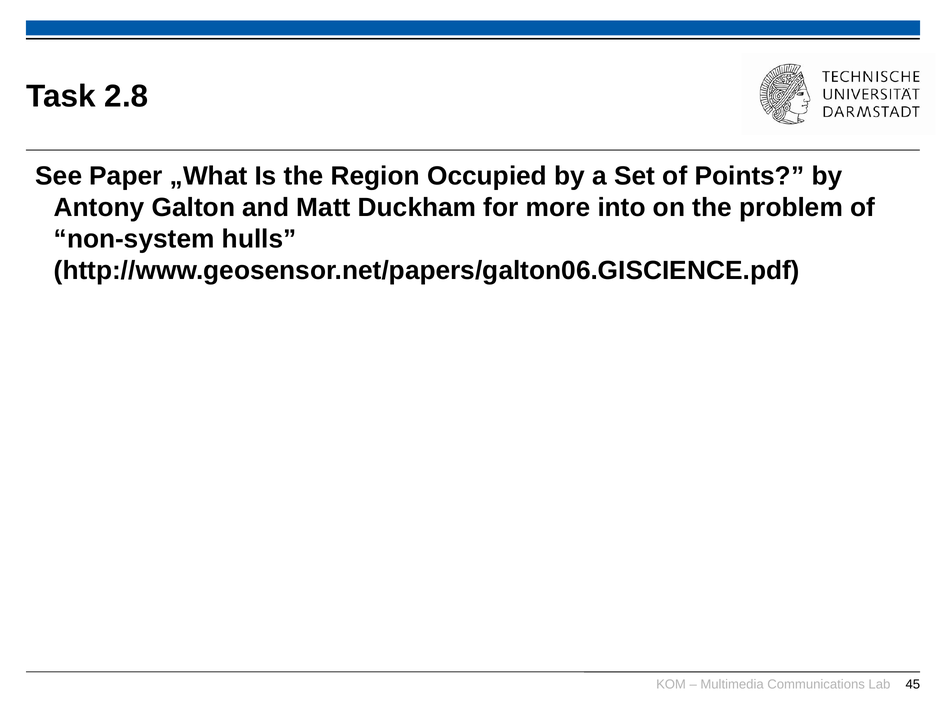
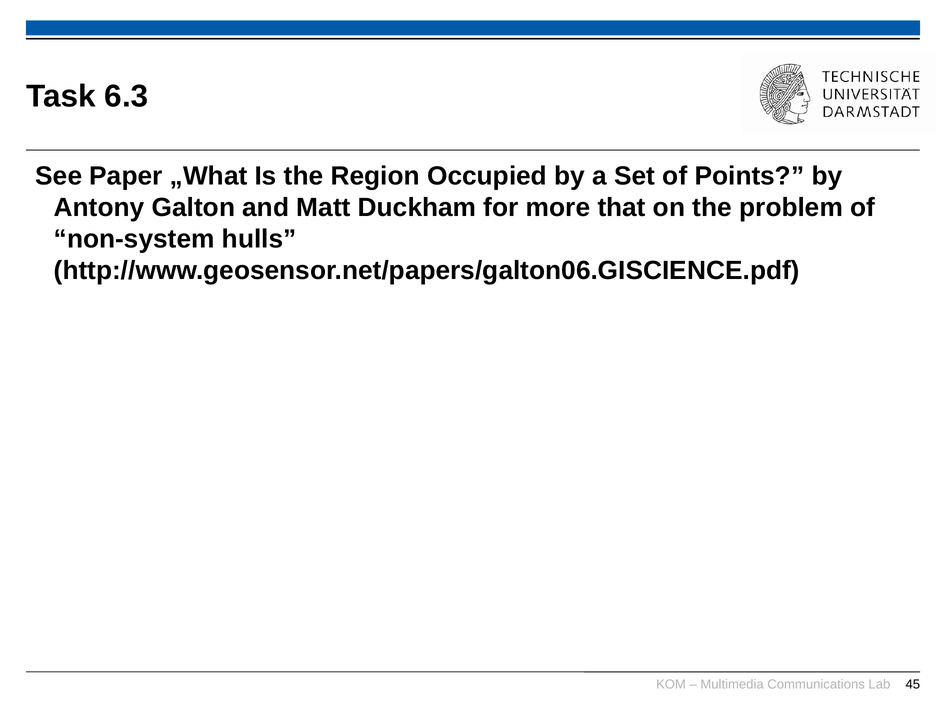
2.8: 2.8 -> 6.3
into: into -> that
